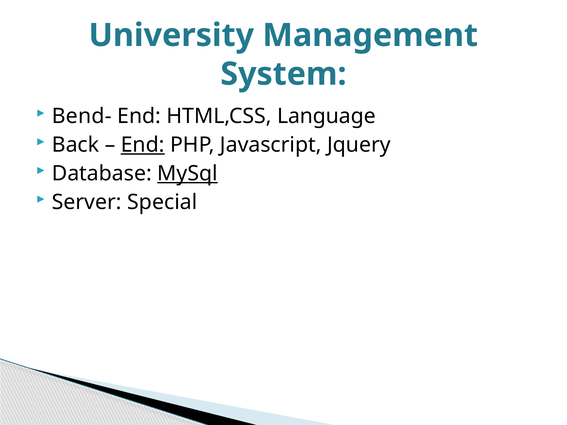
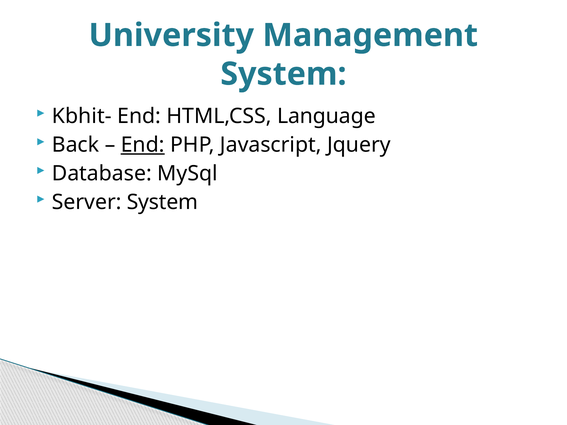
Bend-: Bend- -> Kbhit-
MySql underline: present -> none
Server Special: Special -> System
